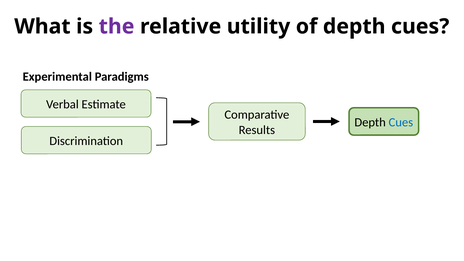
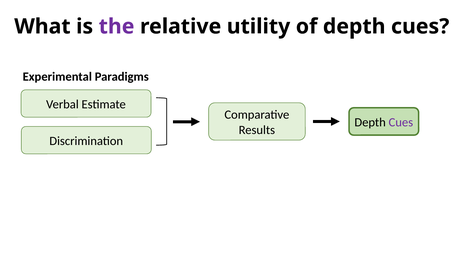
Cues at (401, 122) colour: blue -> purple
